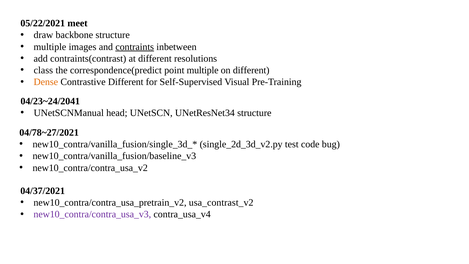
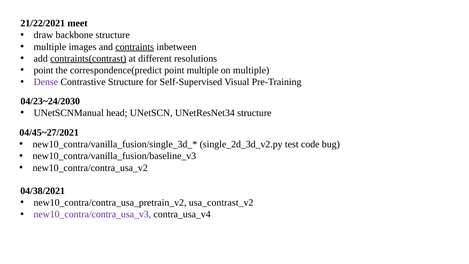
05/22/2021: 05/22/2021 -> 21/22/2021
contraints(contrast underline: none -> present
class at (43, 70): class -> point
on different: different -> multiple
Dense colour: orange -> purple
Contrastive Different: Different -> Structure
04/23~24/2041: 04/23~24/2041 -> 04/23~24/2030
04/78~27/2021: 04/78~27/2021 -> 04/45~27/2021
04/37/2021: 04/37/2021 -> 04/38/2021
